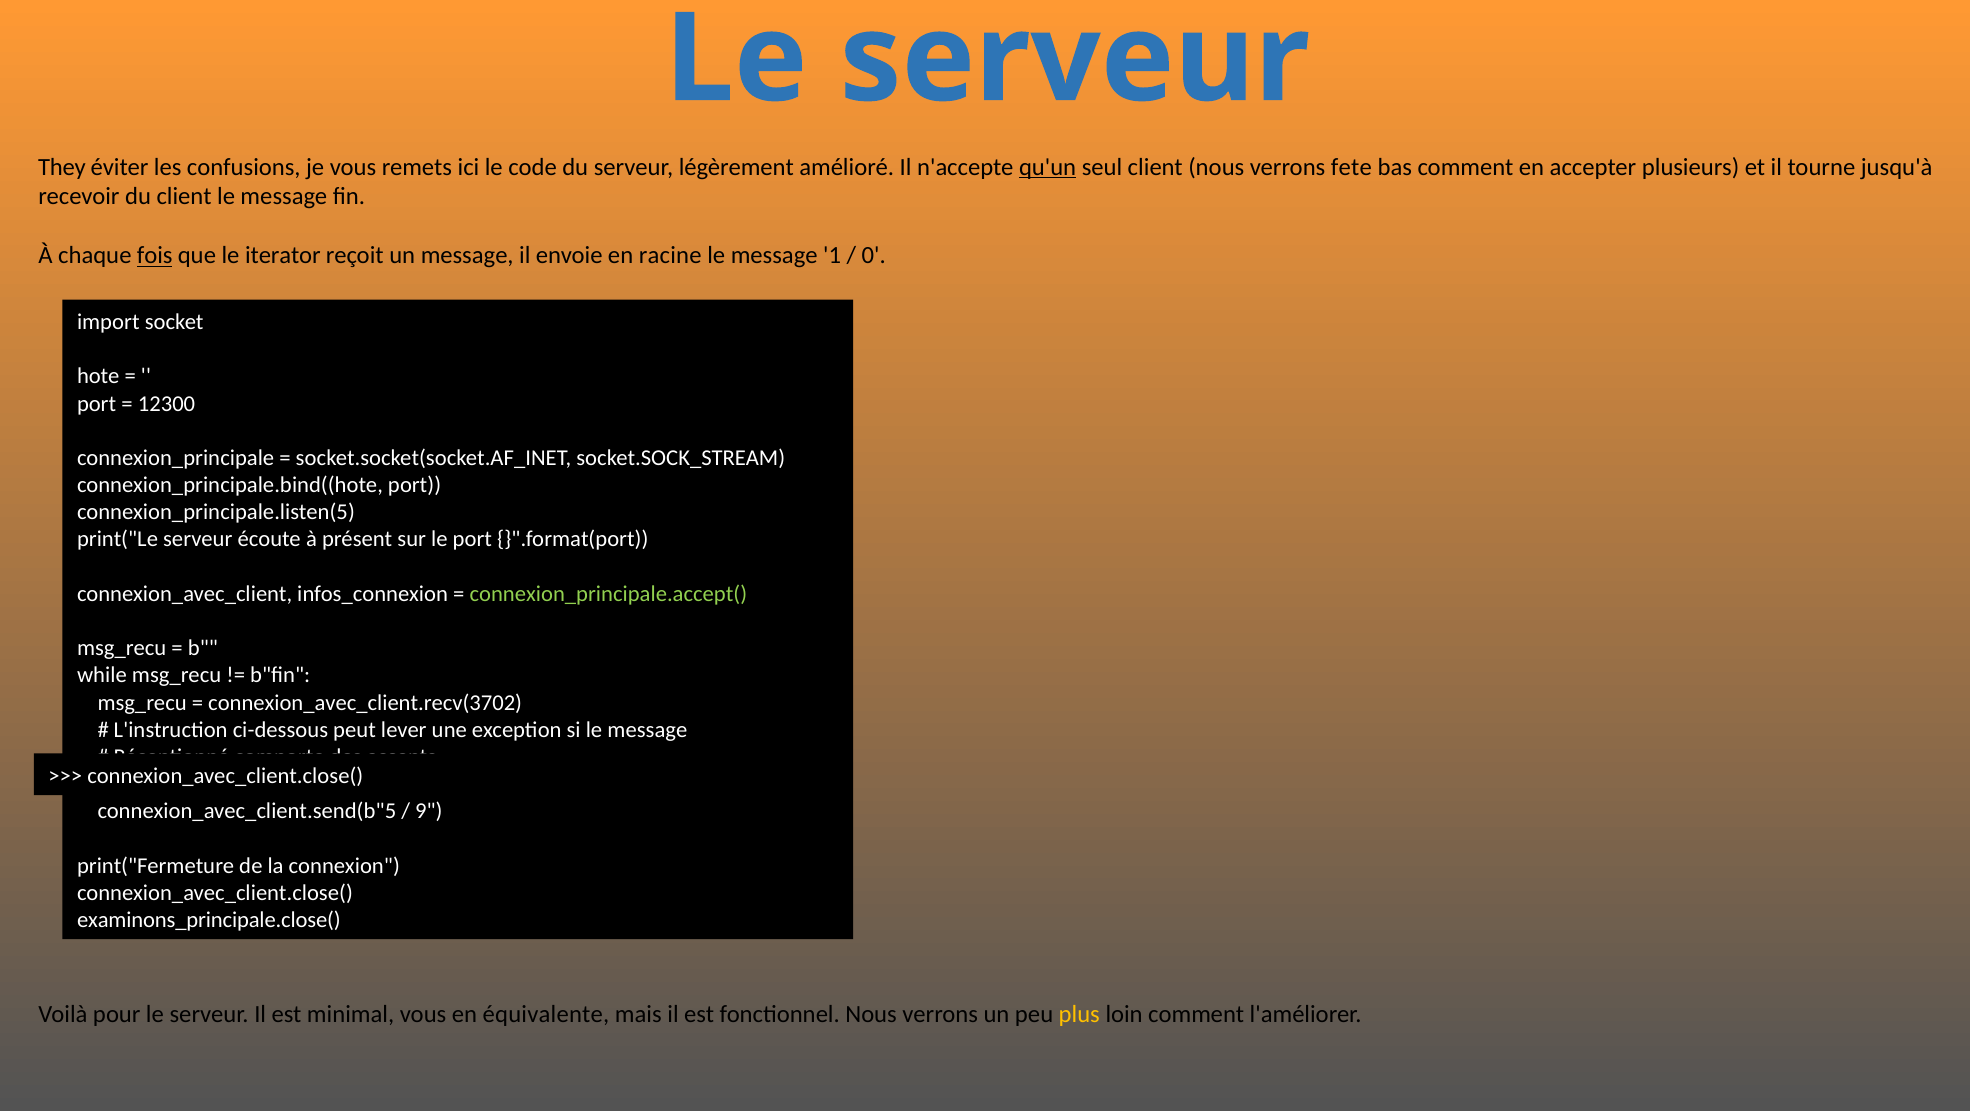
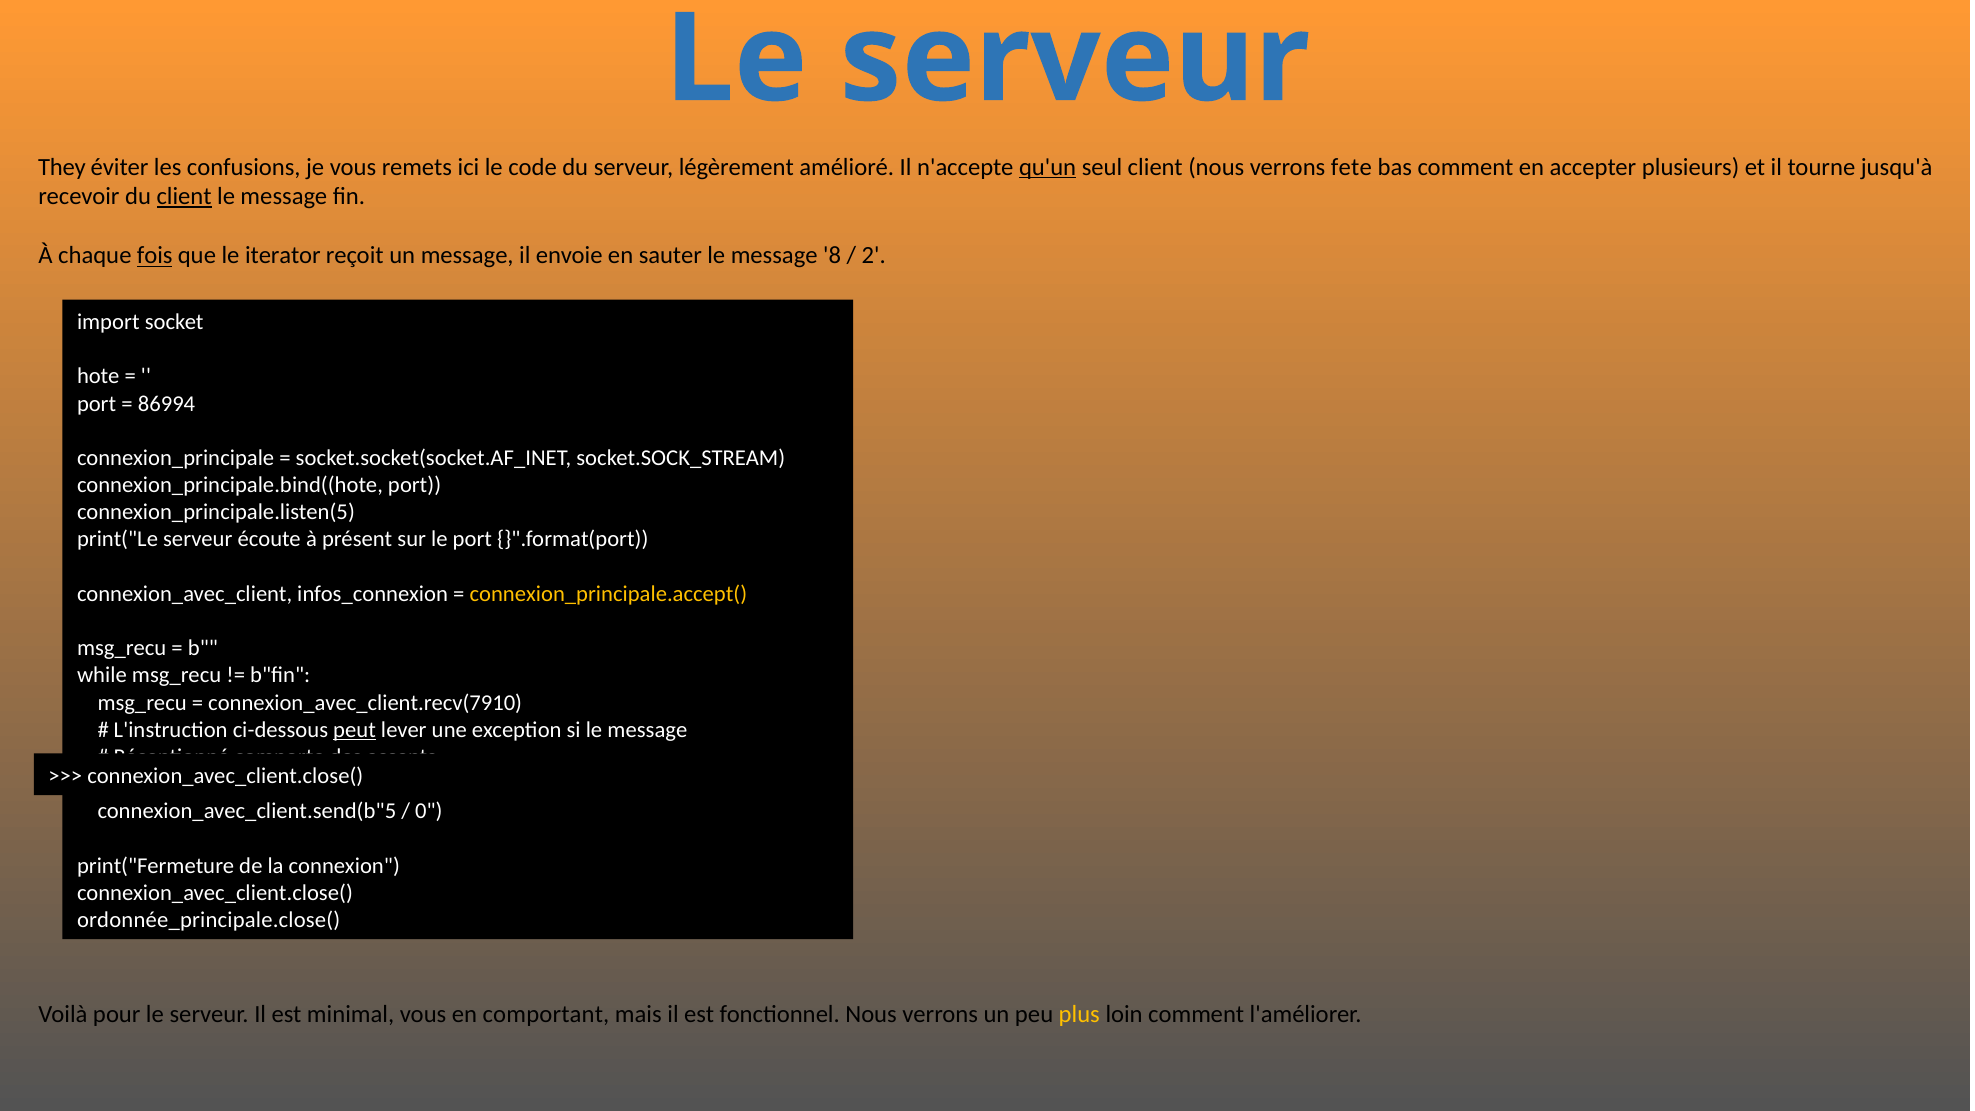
client at (184, 197) underline: none -> present
racine: racine -> sauter
1: 1 -> 8
0: 0 -> 2
12300: 12300 -> 86994
connexion_principale.accept( colour: light green -> yellow
connexion_avec_client.recv(3702: connexion_avec_client.recv(3702 -> connexion_avec_client.recv(7910
peut underline: none -> present
9: 9 -> 0
examinons_principale.close(: examinons_principale.close( -> ordonnée_principale.close(
équivalente: équivalente -> comportant
